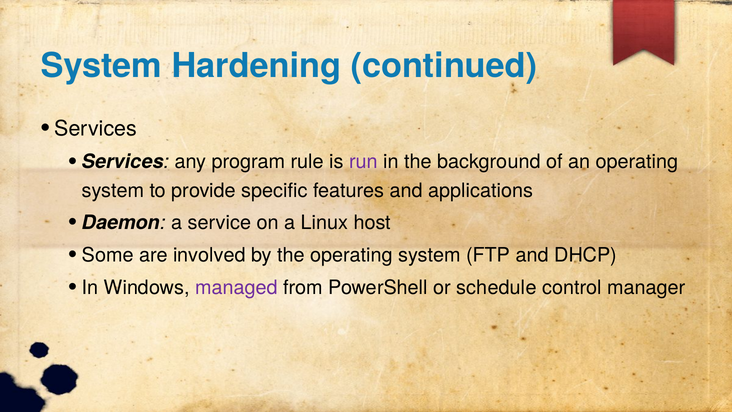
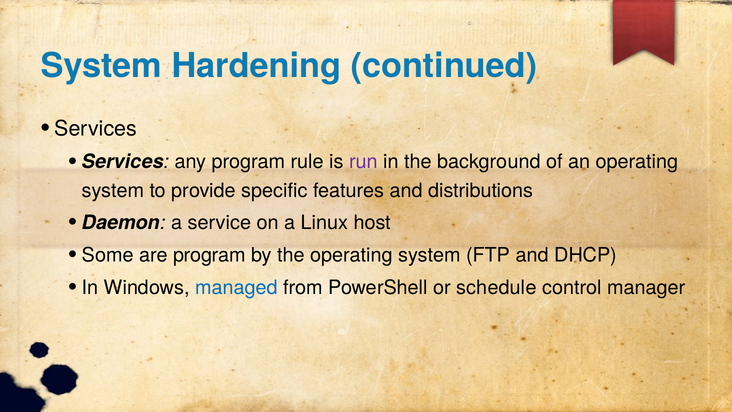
applications: applications -> distributions
are involved: involved -> program
managed colour: purple -> blue
